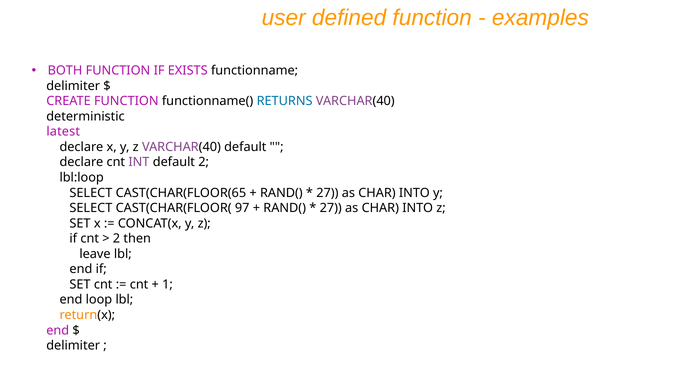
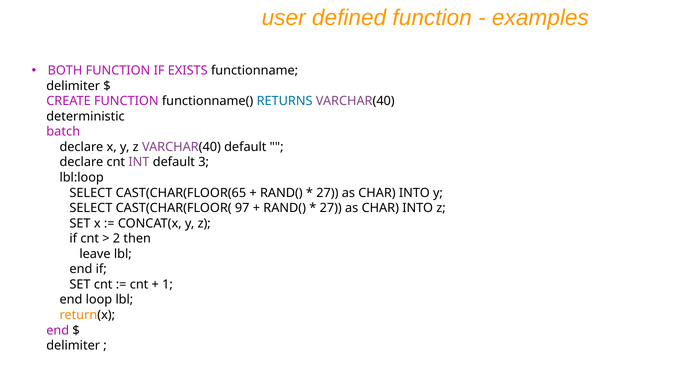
latest: latest -> batch
default 2: 2 -> 3
